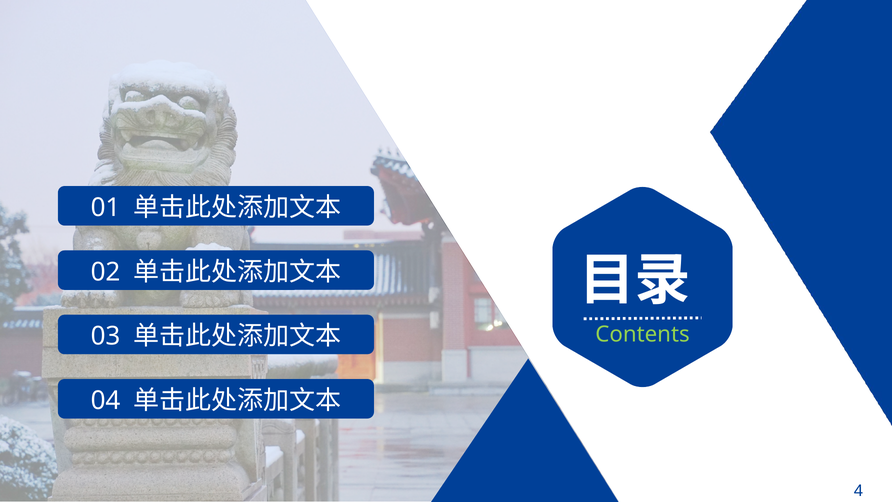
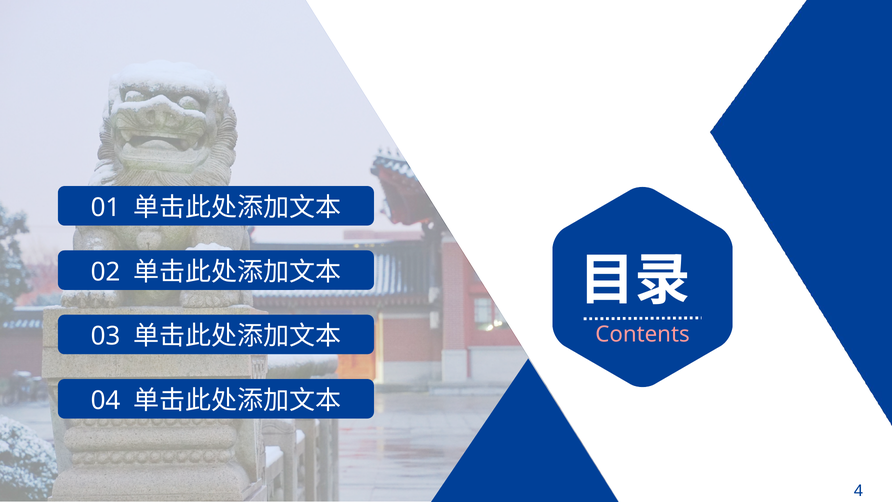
Contents colour: light green -> pink
